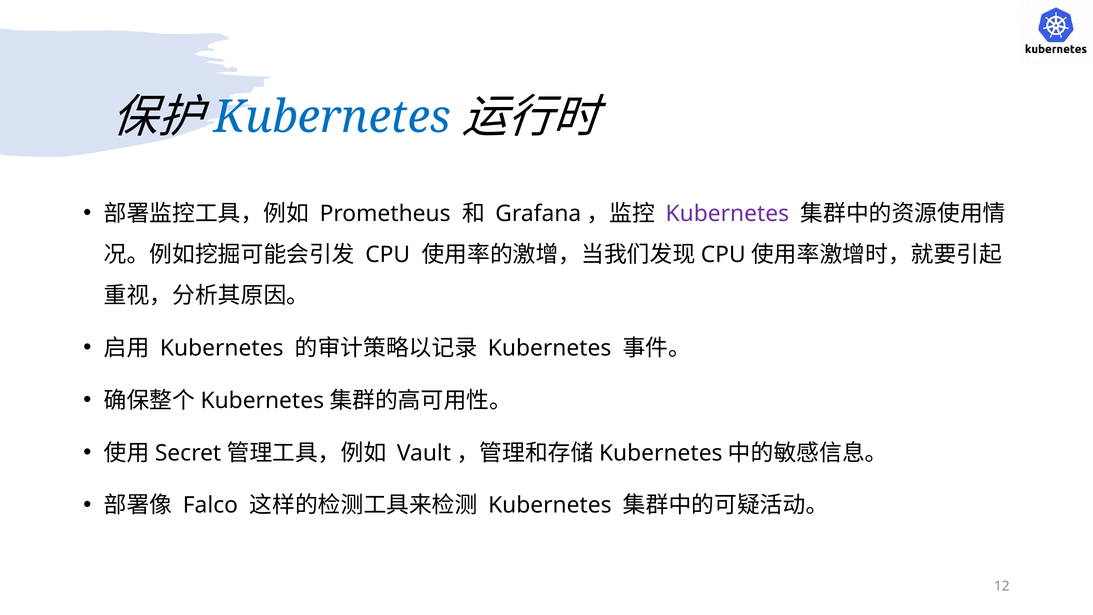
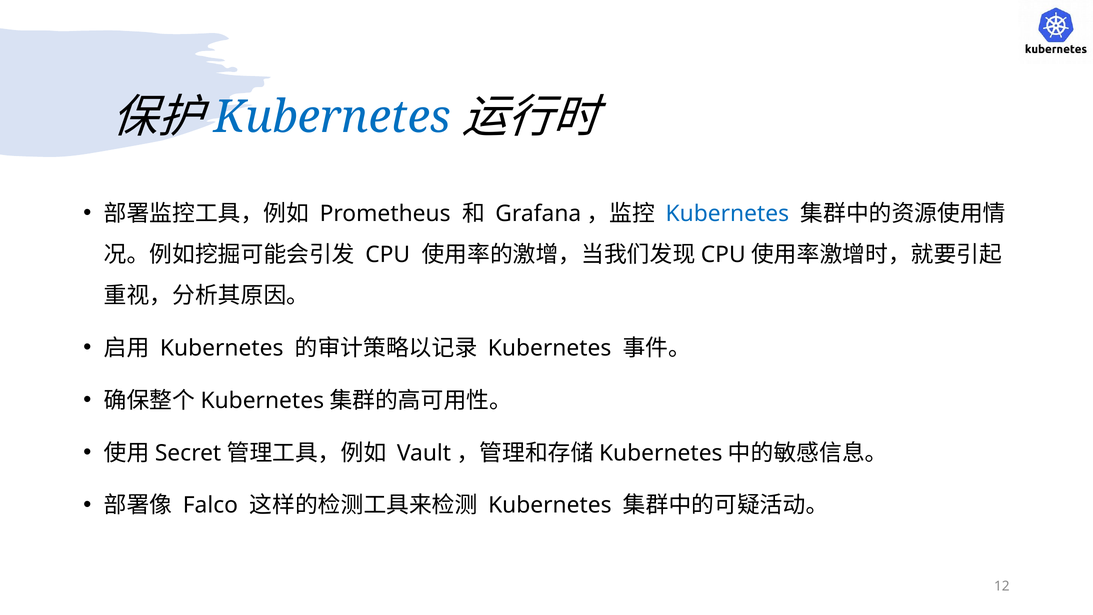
Kubernetes at (727, 213) colour: purple -> blue
